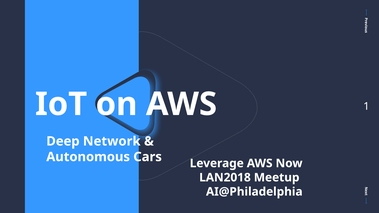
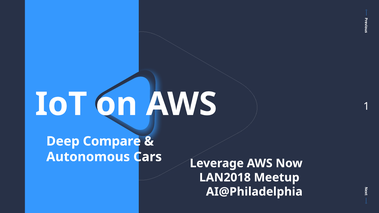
Network: Network -> Compare
